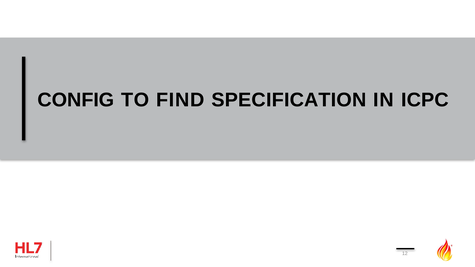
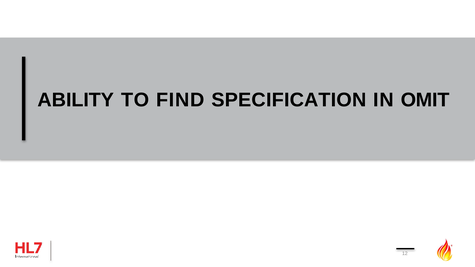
CONFIG: CONFIG -> ABILITY
ICPC: ICPC -> OMIT
